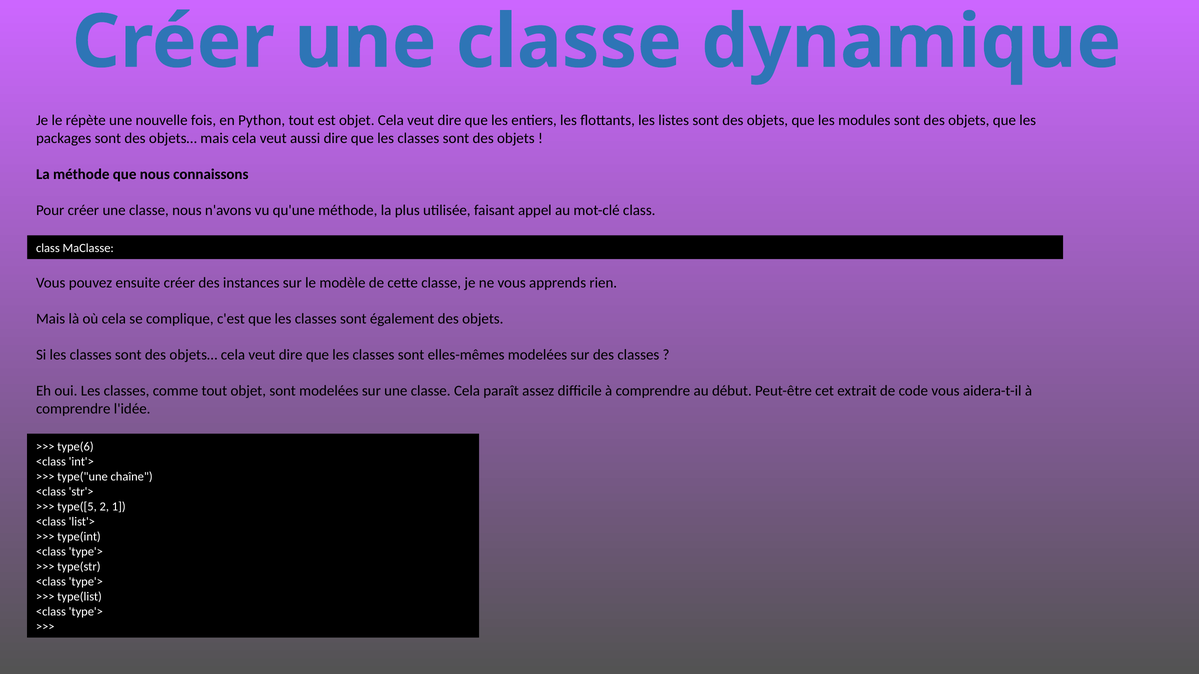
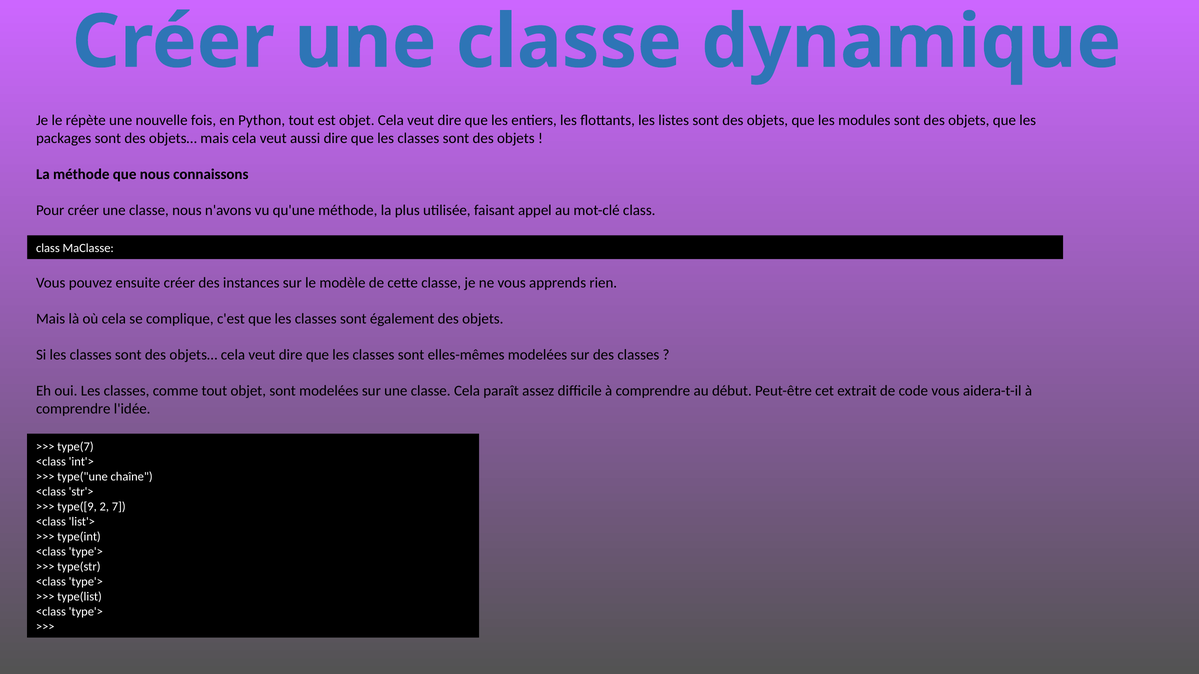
type(6: type(6 -> type(7
type([5: type([5 -> type([9
1: 1 -> 7
